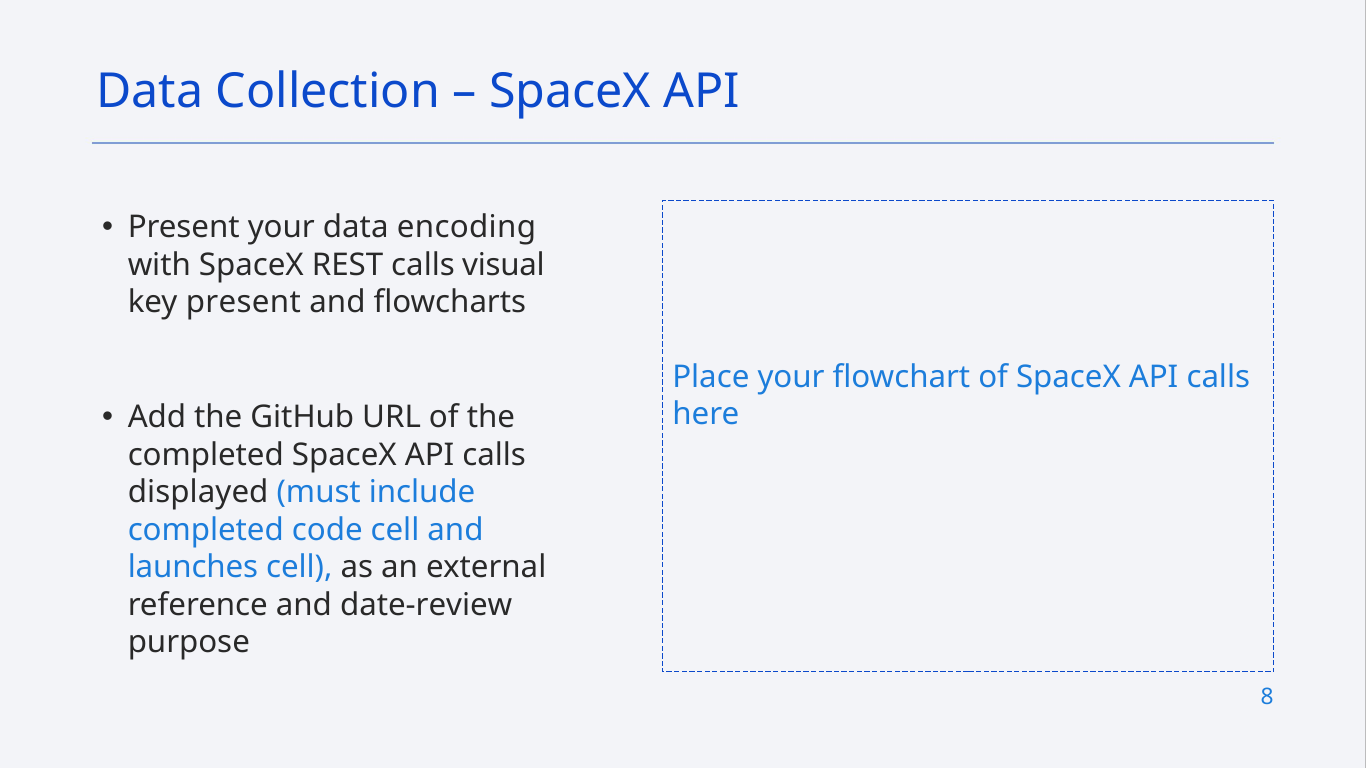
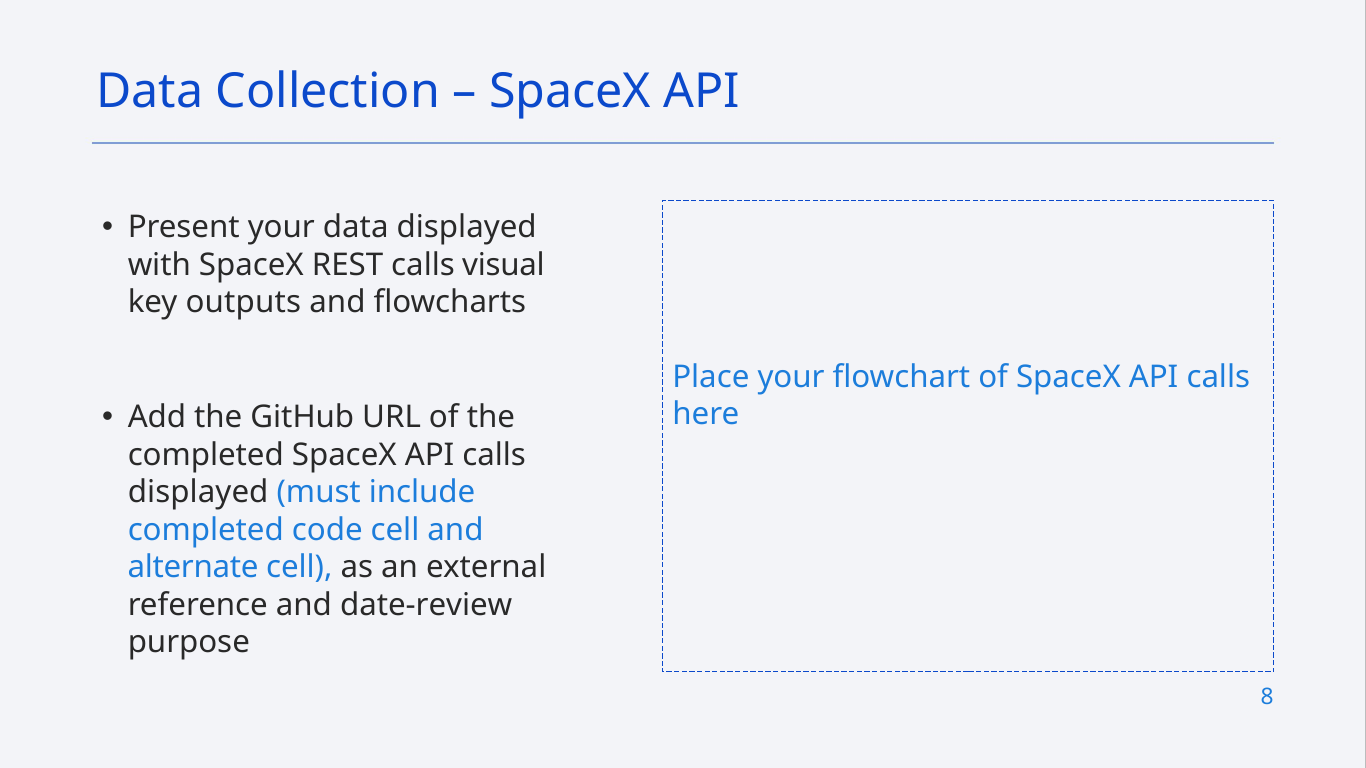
data encoding: encoding -> displayed
key present: present -> outputs
launches: launches -> alternate
